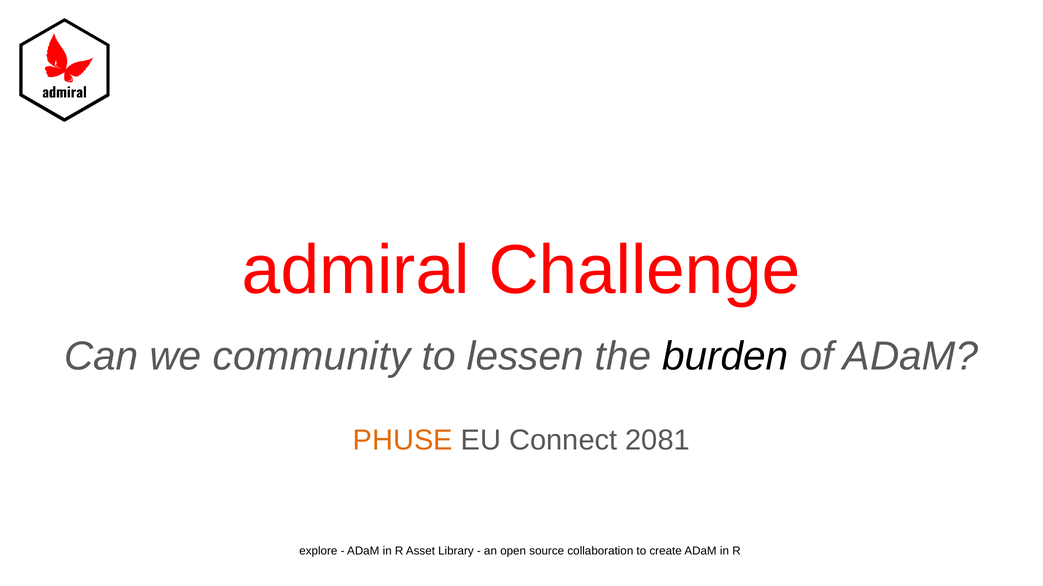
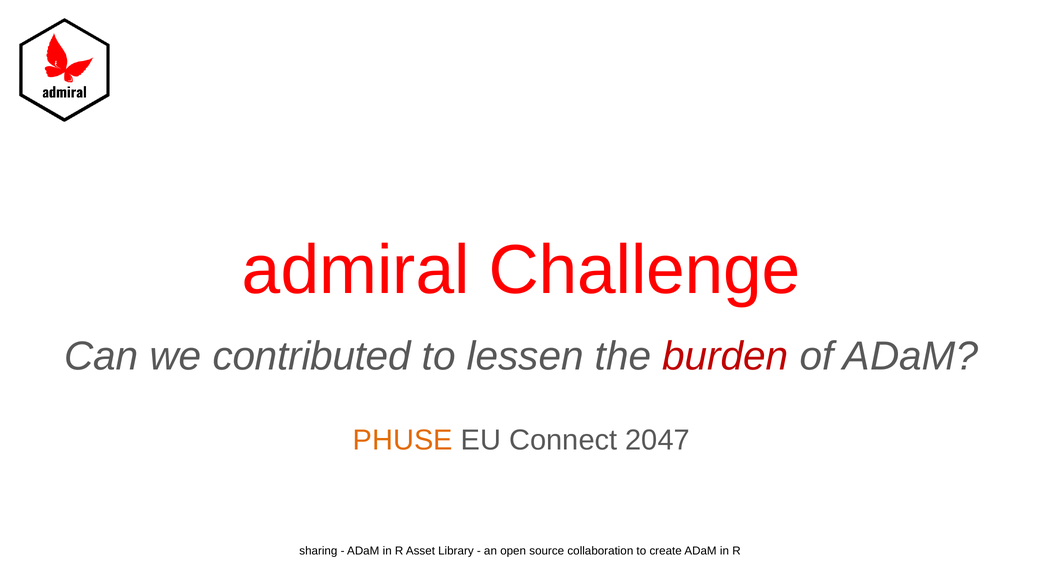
community: community -> contributed
burden colour: black -> red
2081: 2081 -> 2047
explore: explore -> sharing
